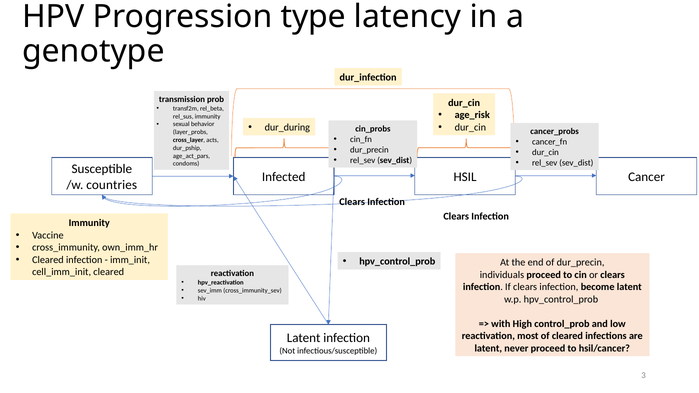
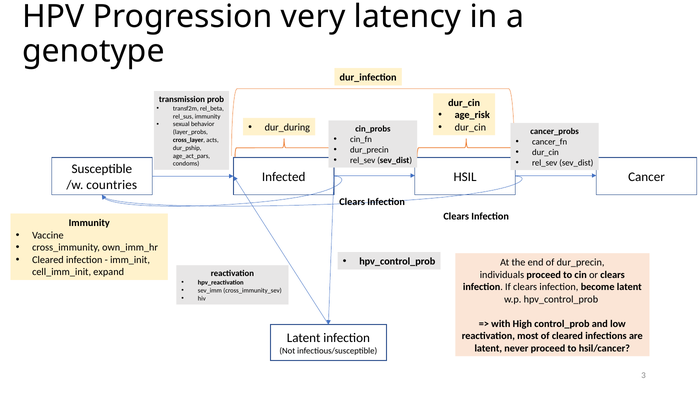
type: type -> very
cell_imm_init cleared: cleared -> expand
